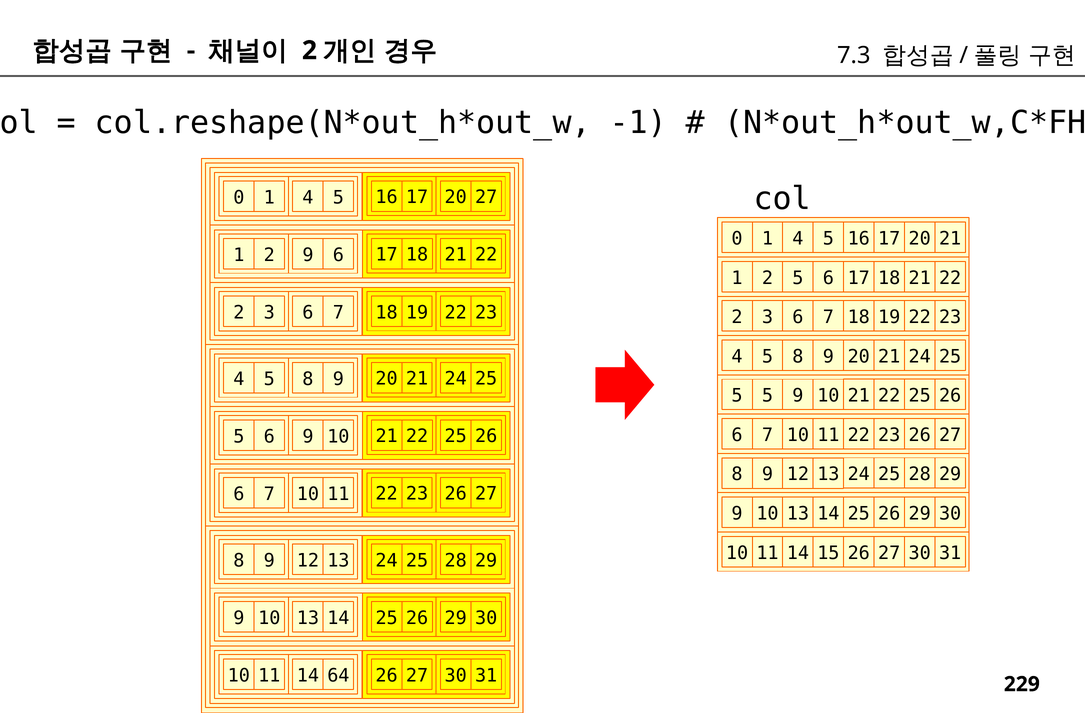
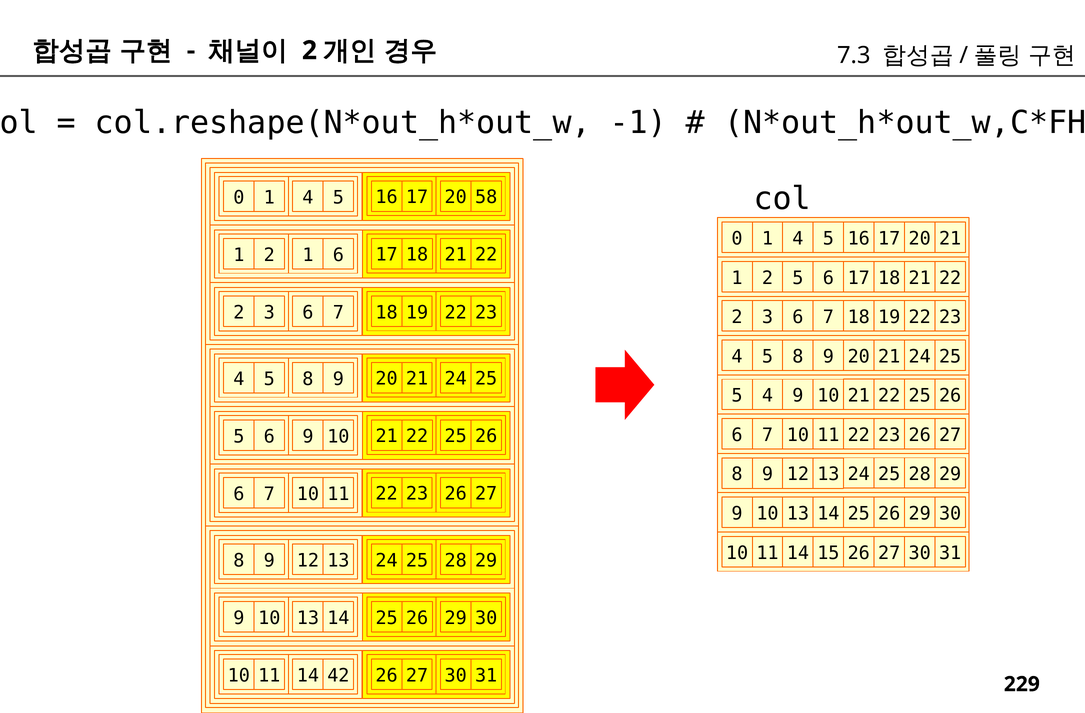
20 27: 27 -> 58
2 9: 9 -> 1
5 5: 5 -> 4
64: 64 -> 42
